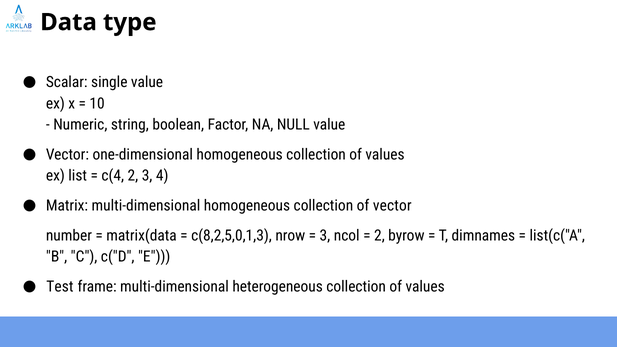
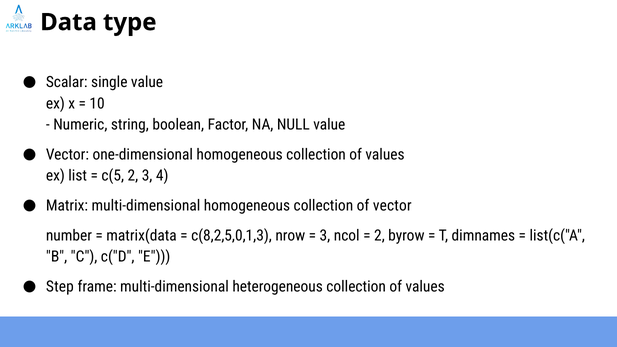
c(4: c(4 -> c(5
Test: Test -> Step
